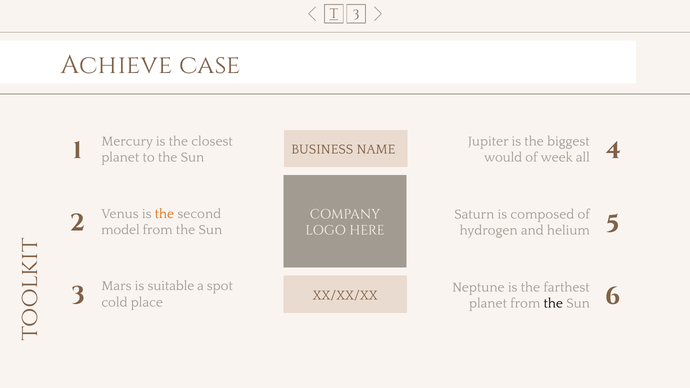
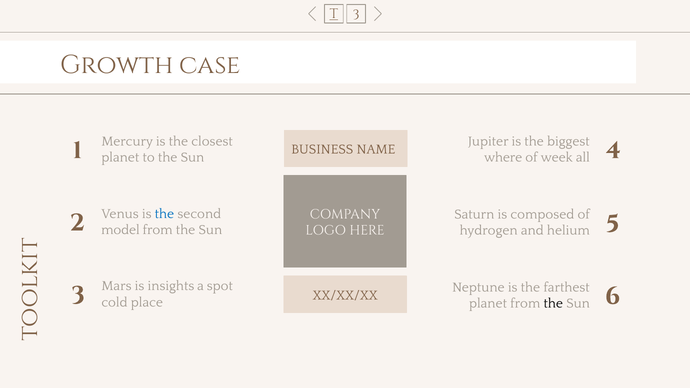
Achieve: Achieve -> Growth
would: would -> where
the at (164, 214) colour: orange -> blue
suitable: suitable -> insights
